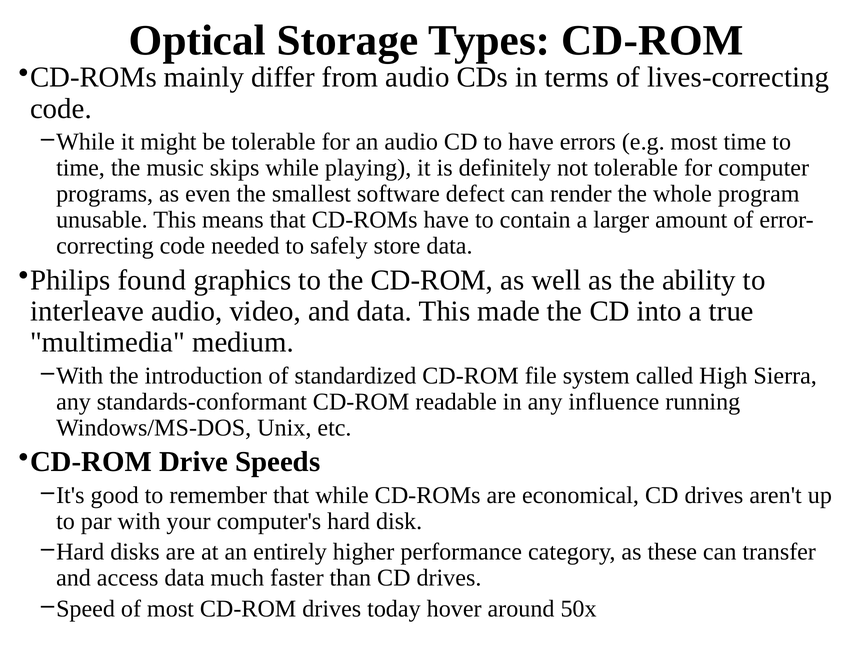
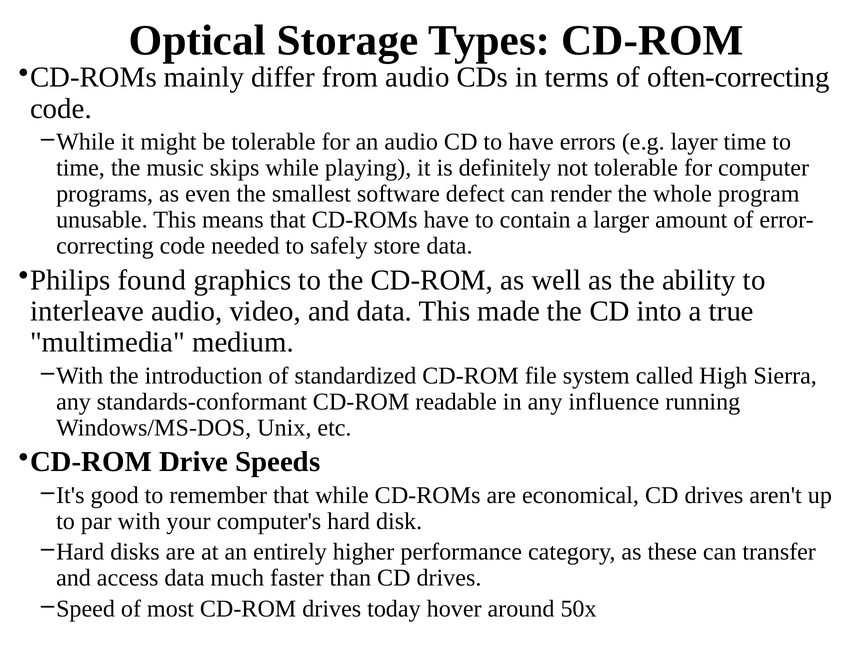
lives-correcting: lives-correcting -> often-correcting
e.g most: most -> layer
